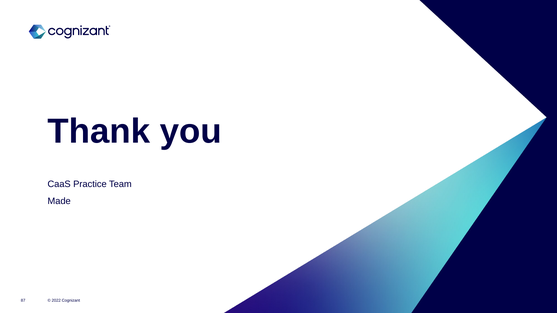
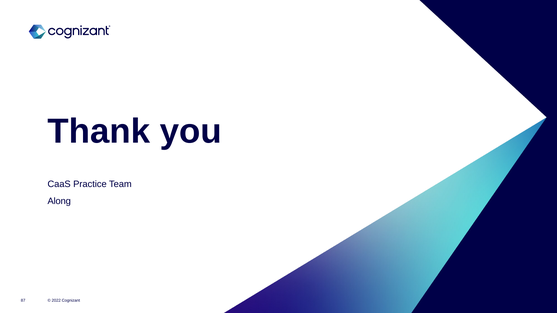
Made: Made -> Along
